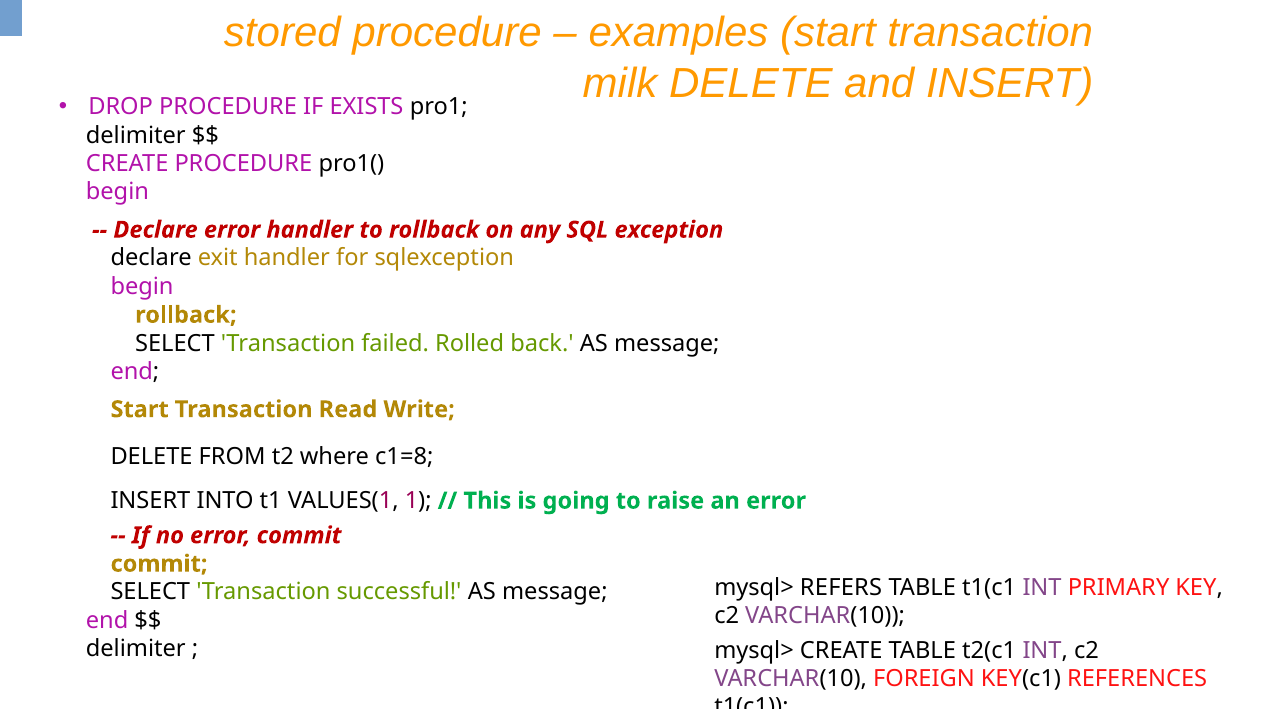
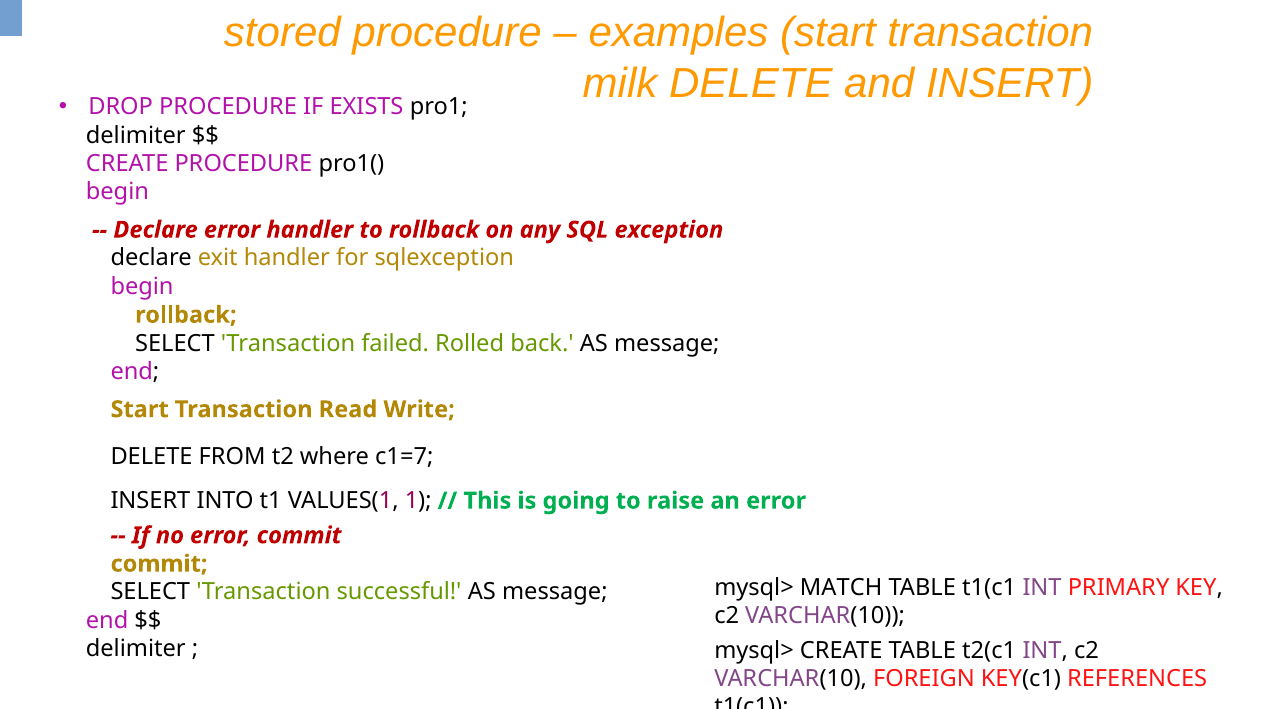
c1=8: c1=8 -> c1=7
REFERS: REFERS -> MATCH
